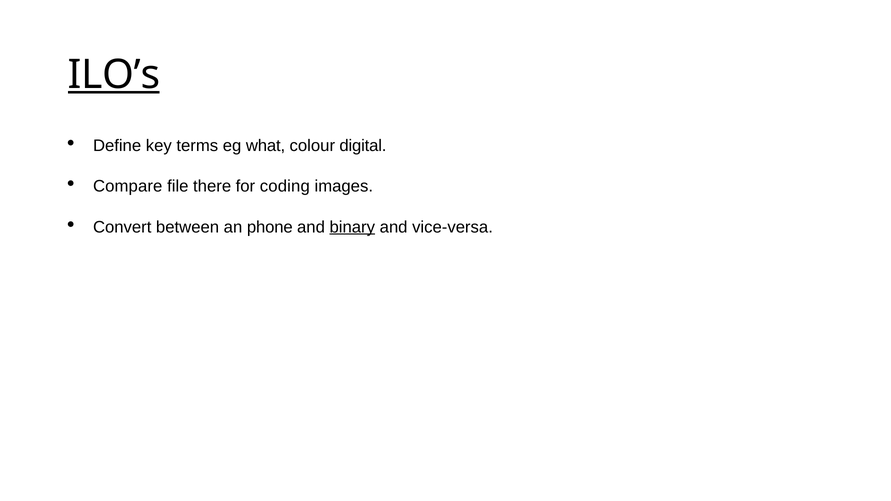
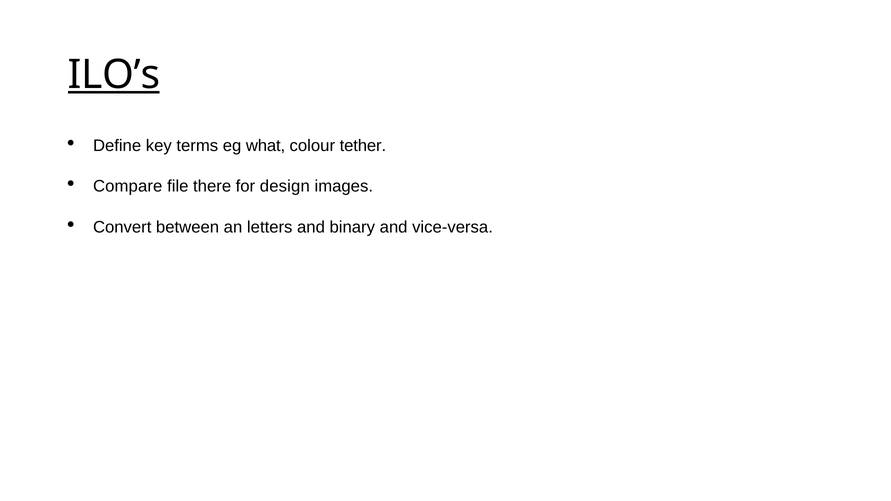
digital: digital -> tether
coding: coding -> design
phone: phone -> letters
binary underline: present -> none
